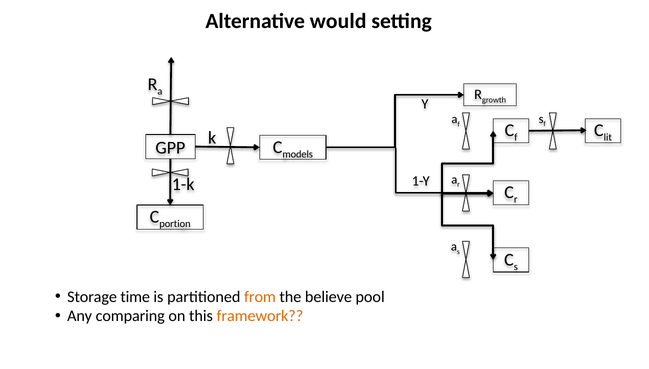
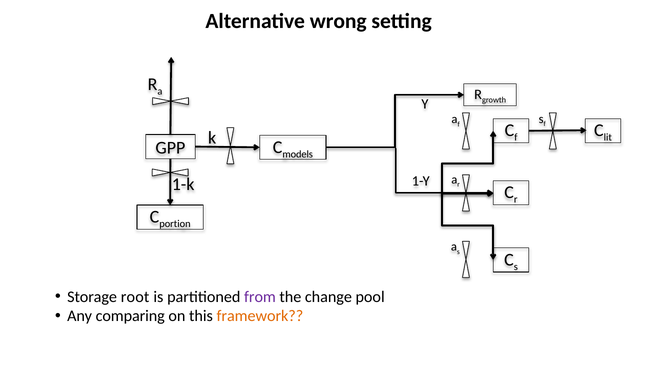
would: would -> wrong
time: time -> root
from colour: orange -> purple
believe: believe -> change
